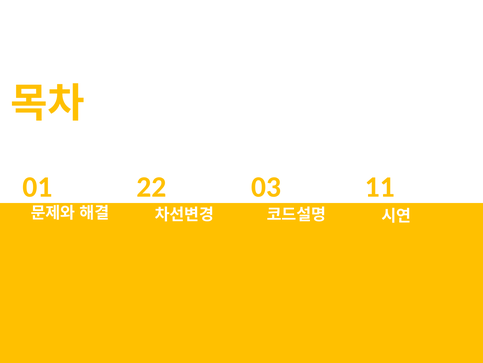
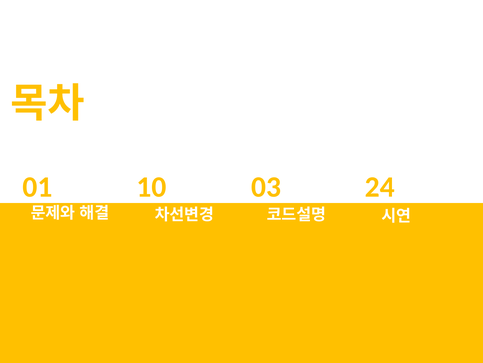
22: 22 -> 10
11: 11 -> 24
